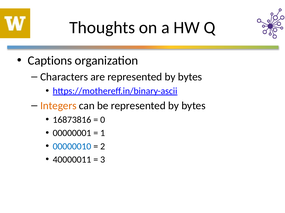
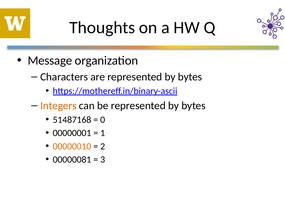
Captions: Captions -> Message
16873816: 16873816 -> 51487168
00000010 colour: blue -> orange
40000011: 40000011 -> 00000081
